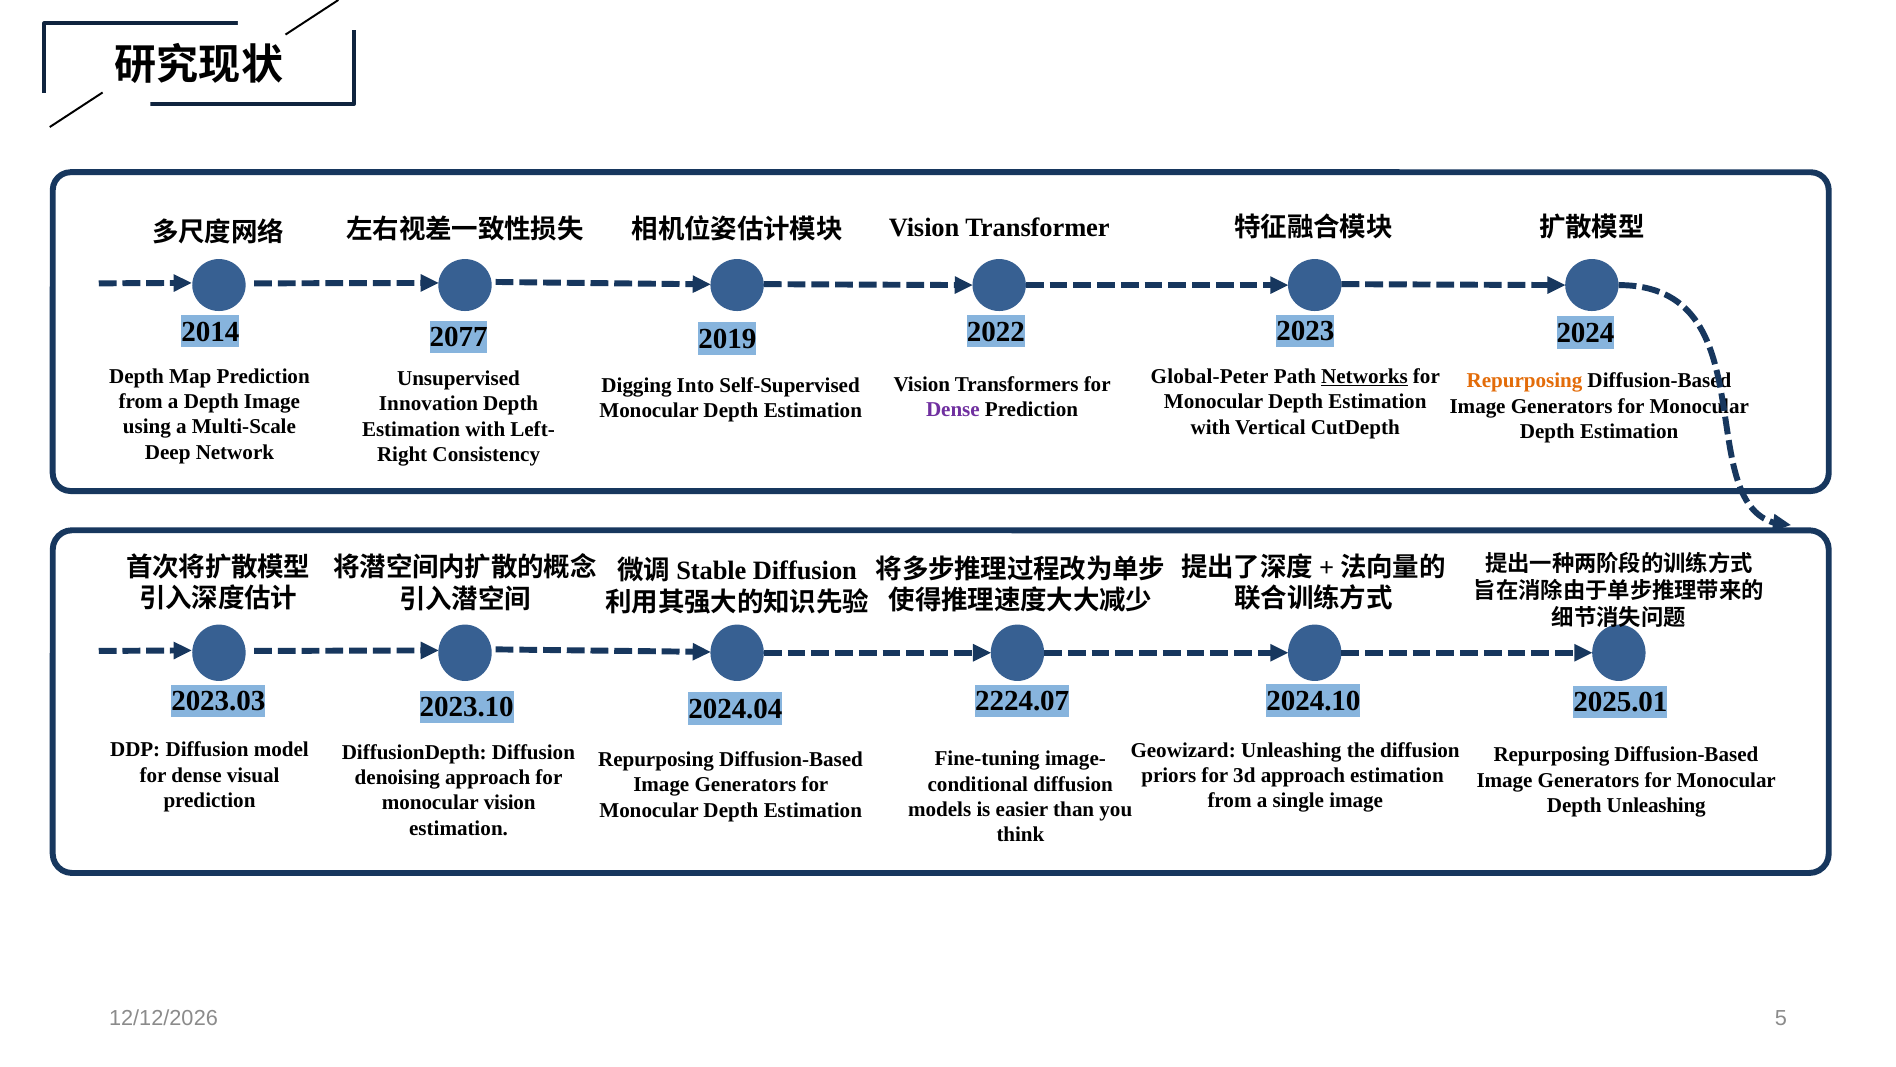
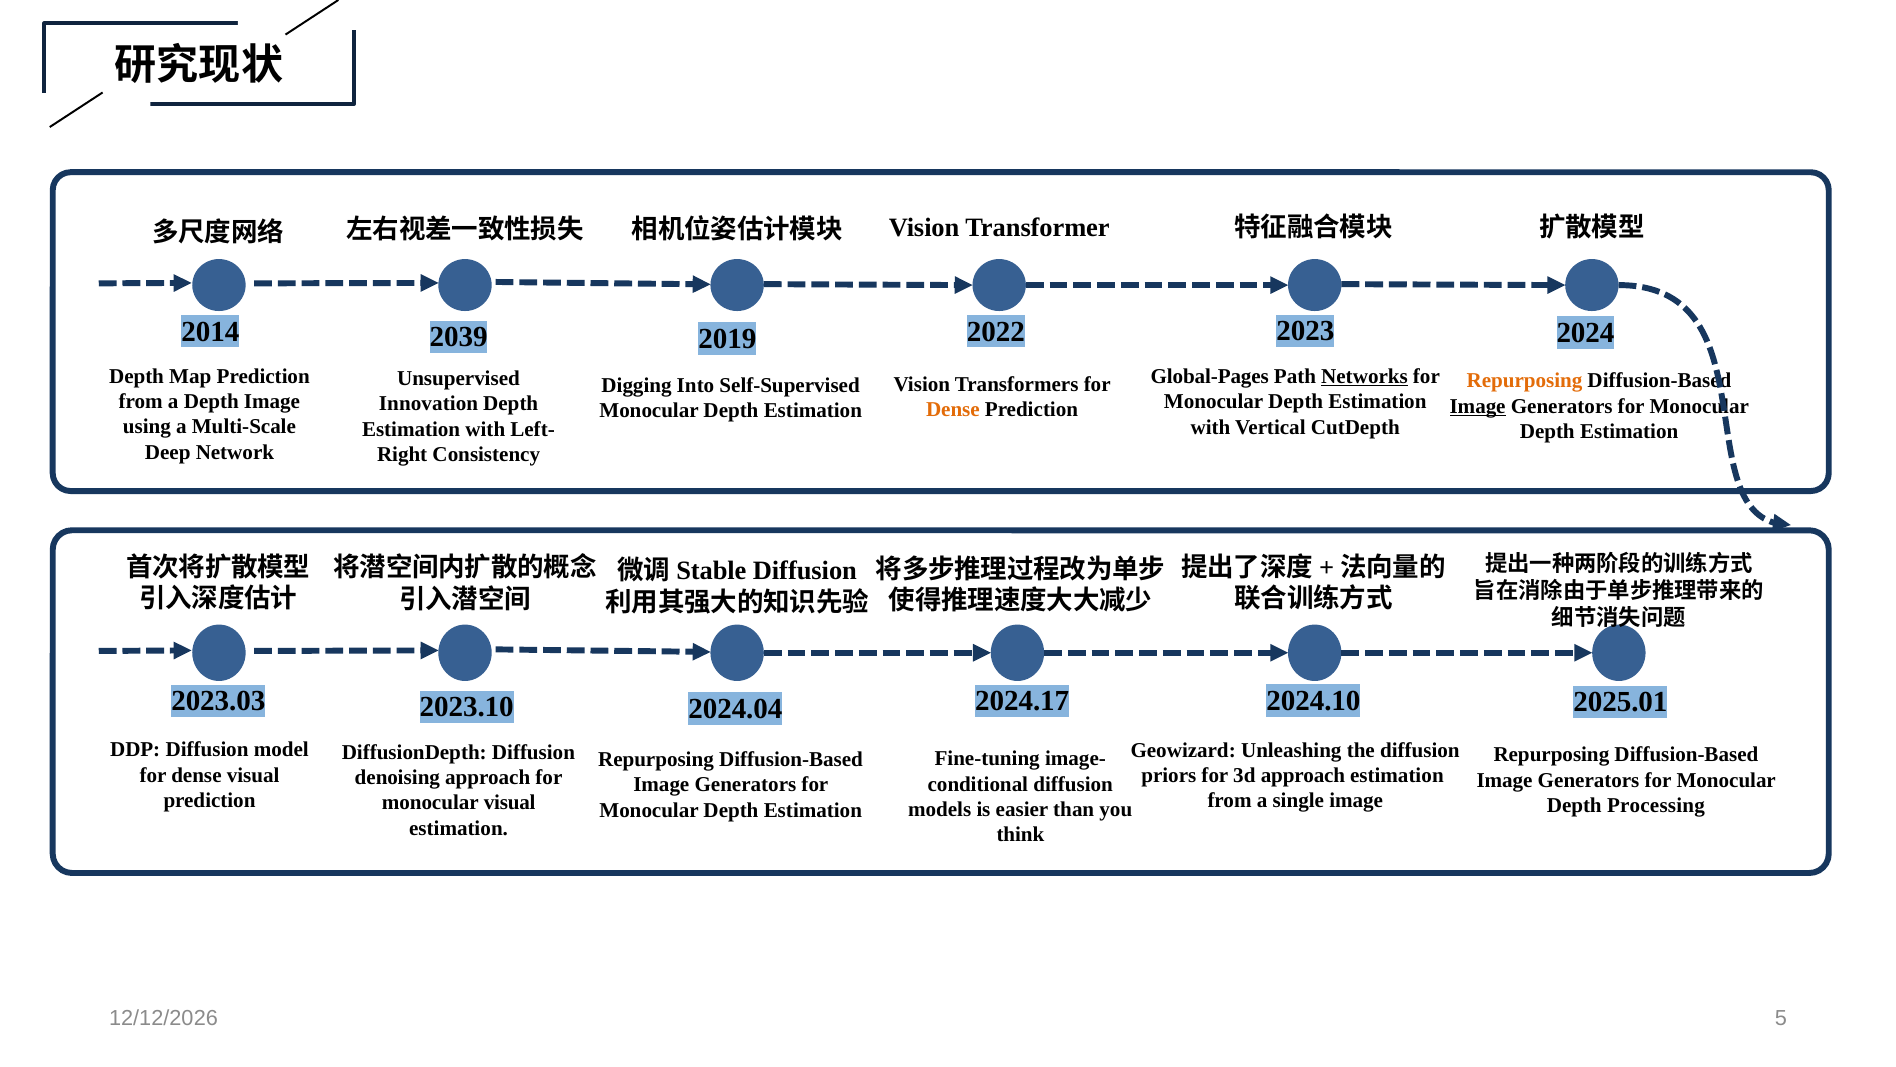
2077: 2077 -> 2039
Global-Peter: Global-Peter -> Global-Pages
Image at (1478, 406) underline: none -> present
Dense at (953, 410) colour: purple -> orange
2224.07: 2224.07 -> 2024.17
monocular vision: vision -> visual
Depth Unleashing: Unleashing -> Processing
